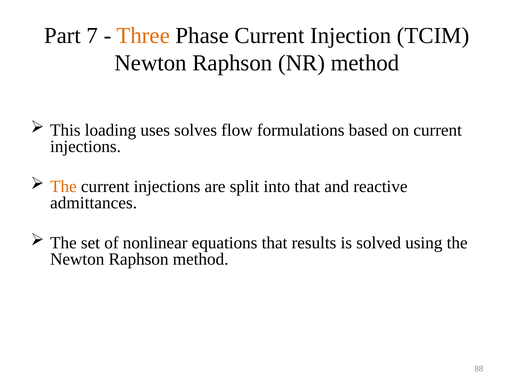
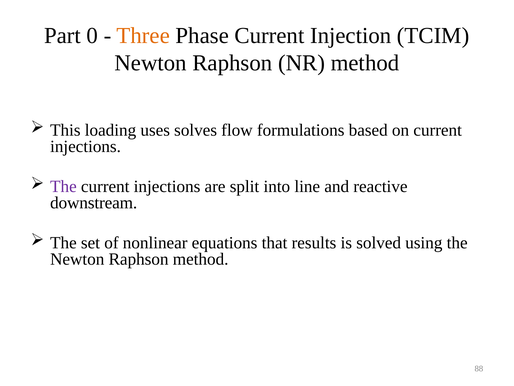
7: 7 -> 0
The at (63, 186) colour: orange -> purple
into that: that -> line
admittances: admittances -> downstream
